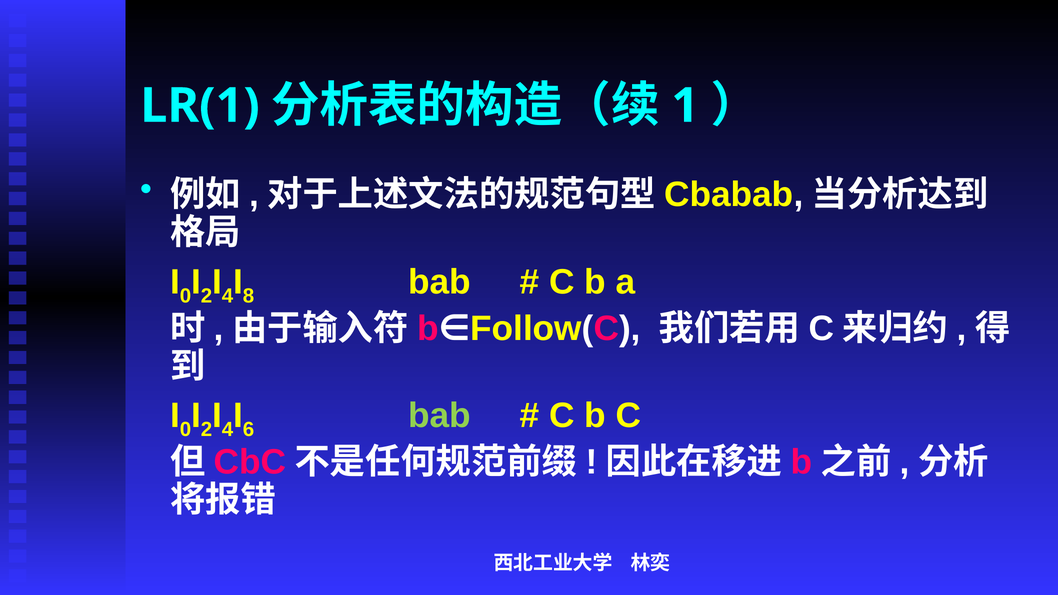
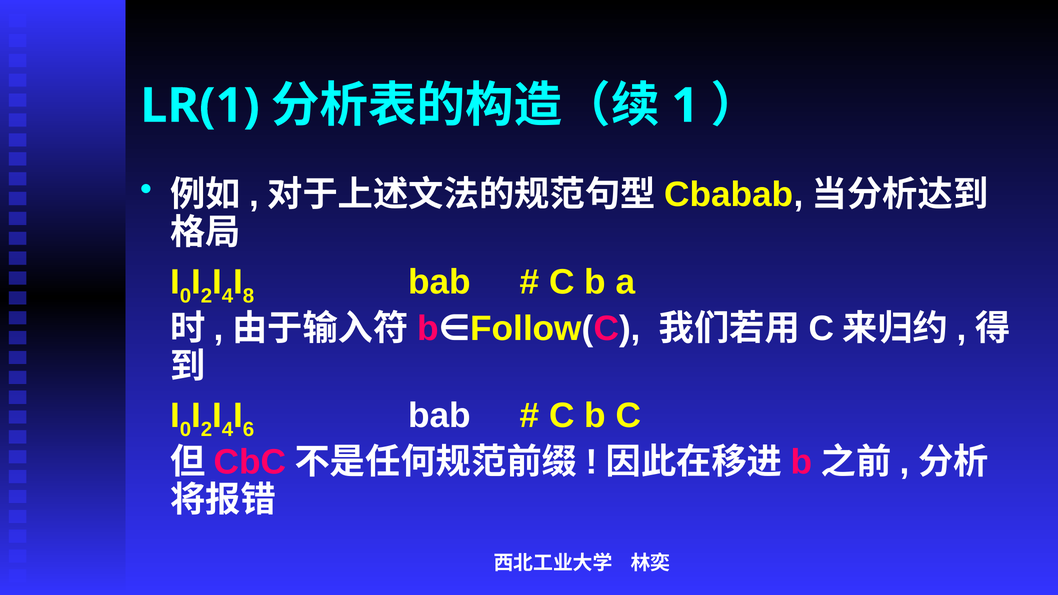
bab at (439, 416) colour: light green -> white
